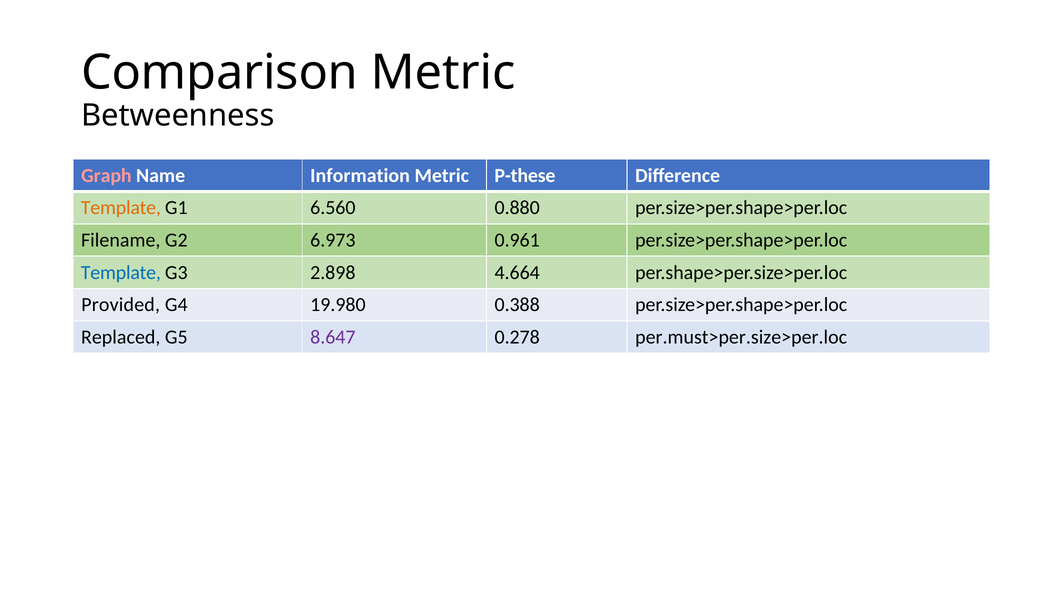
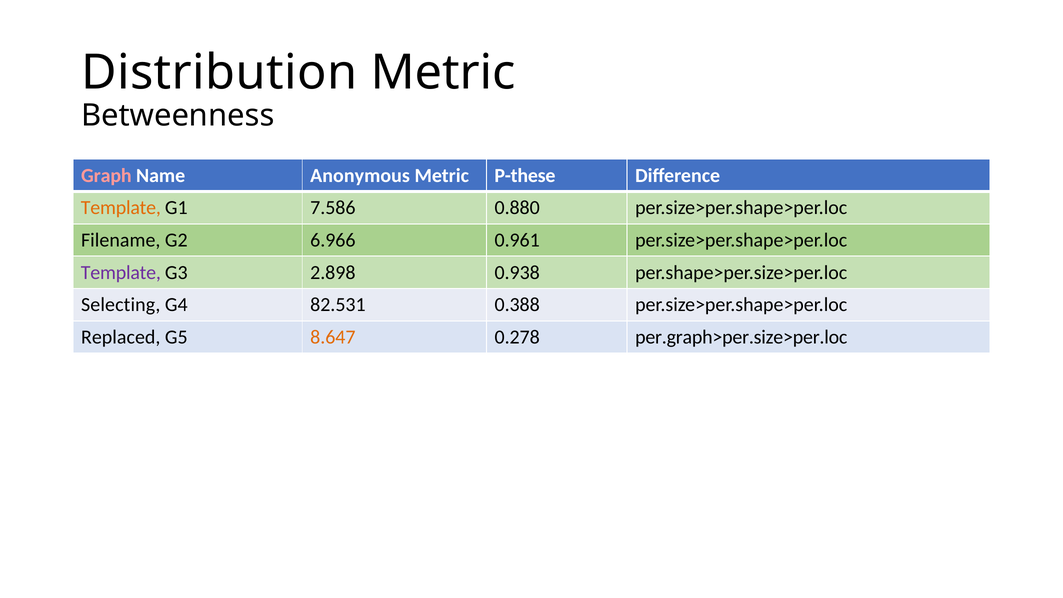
Comparison: Comparison -> Distribution
Information: Information -> Anonymous
6.560: 6.560 -> 7.586
6.973: 6.973 -> 6.966
Template at (121, 273) colour: blue -> purple
4.664: 4.664 -> 0.938
Provided: Provided -> Selecting
19.980: 19.980 -> 82.531
8.647 colour: purple -> orange
per.must>per.size>per.loc: per.must>per.size>per.loc -> per.graph>per.size>per.loc
